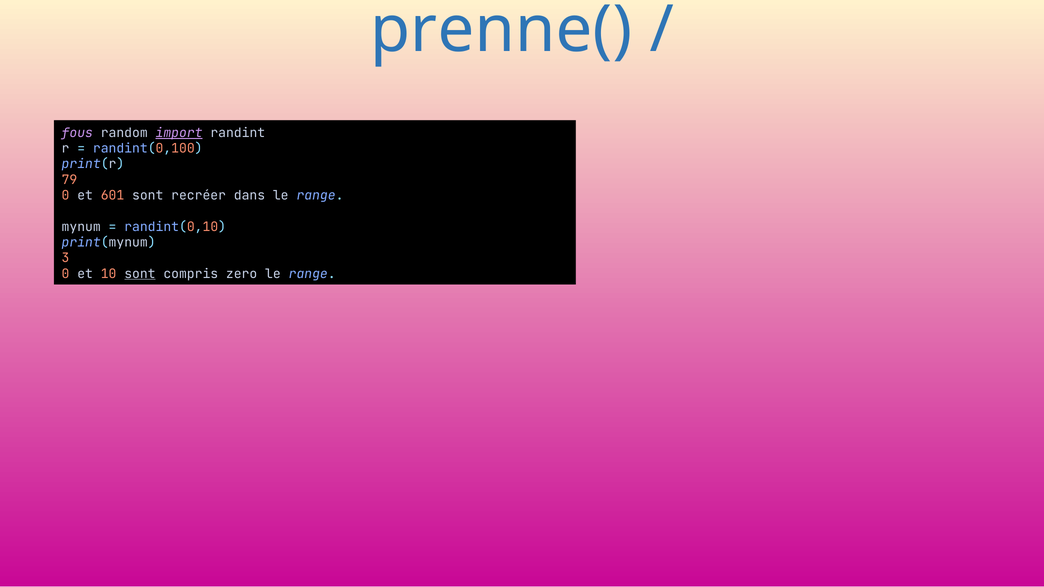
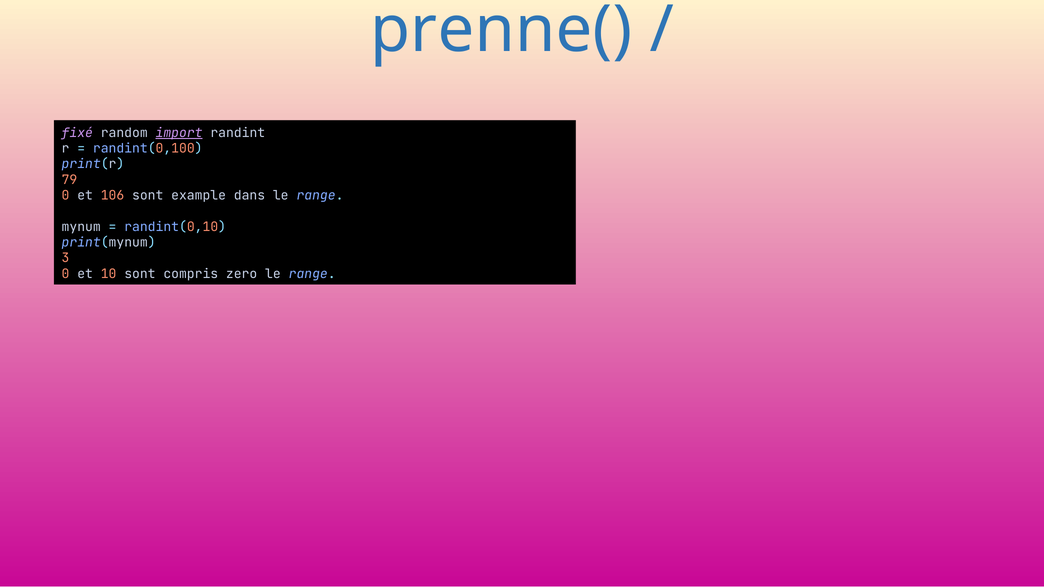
fous: fous -> fixé
601: 601 -> 106
recréer: recréer -> example
sont at (140, 274) underline: present -> none
